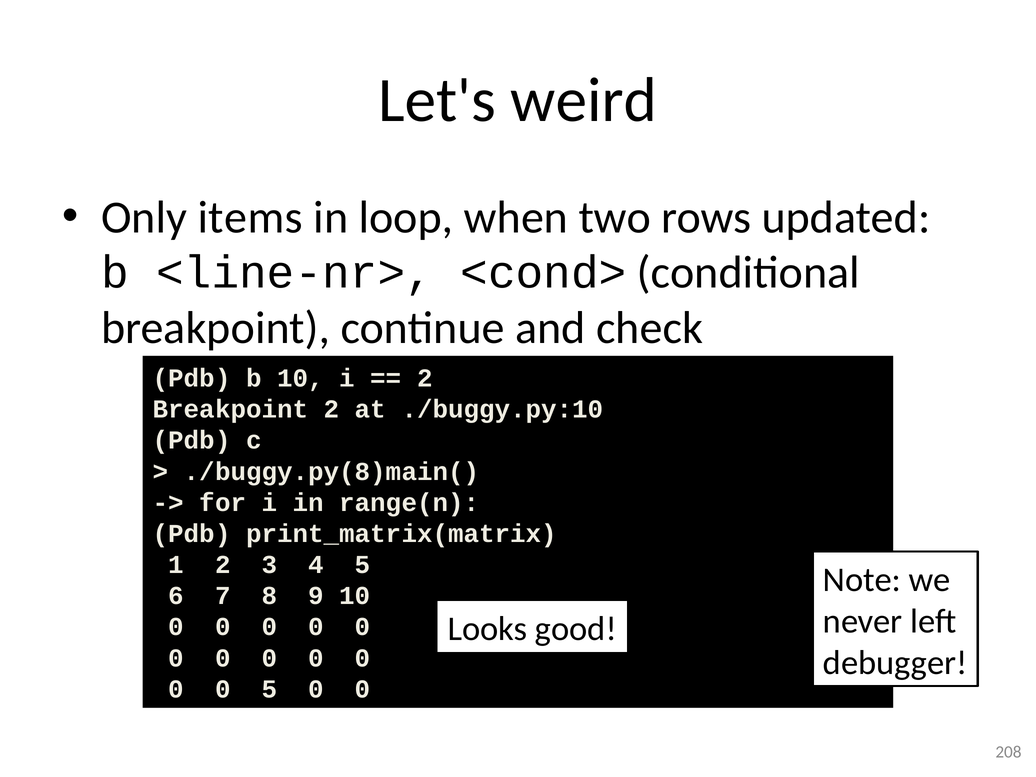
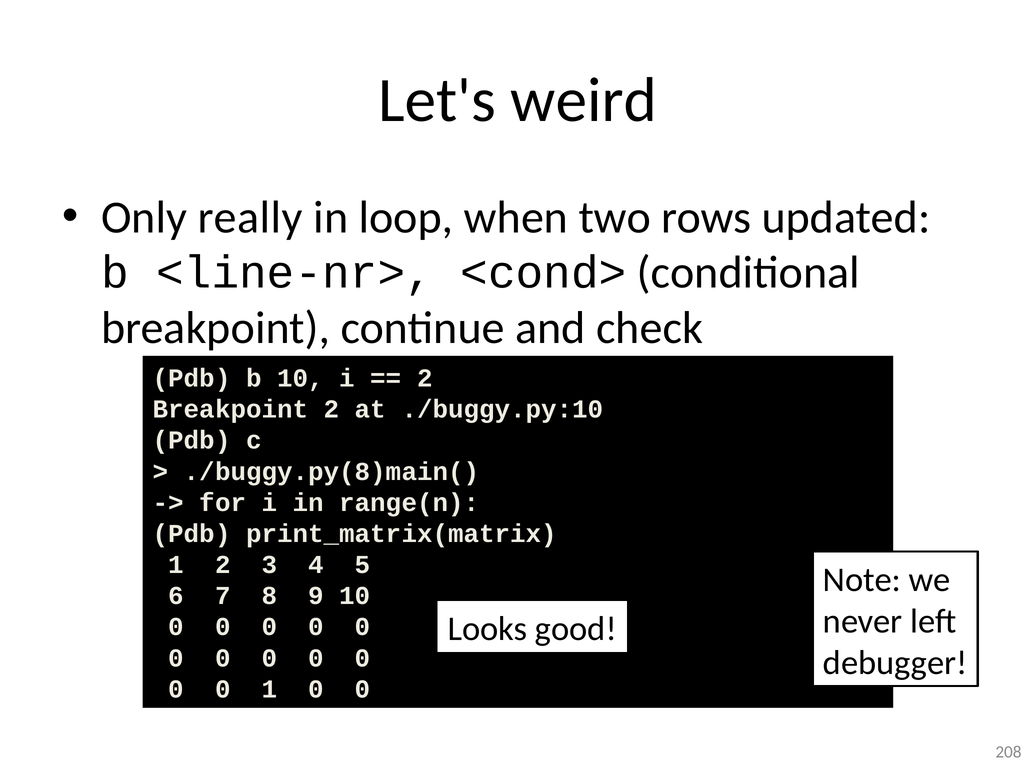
items: items -> really
0 5: 5 -> 1
